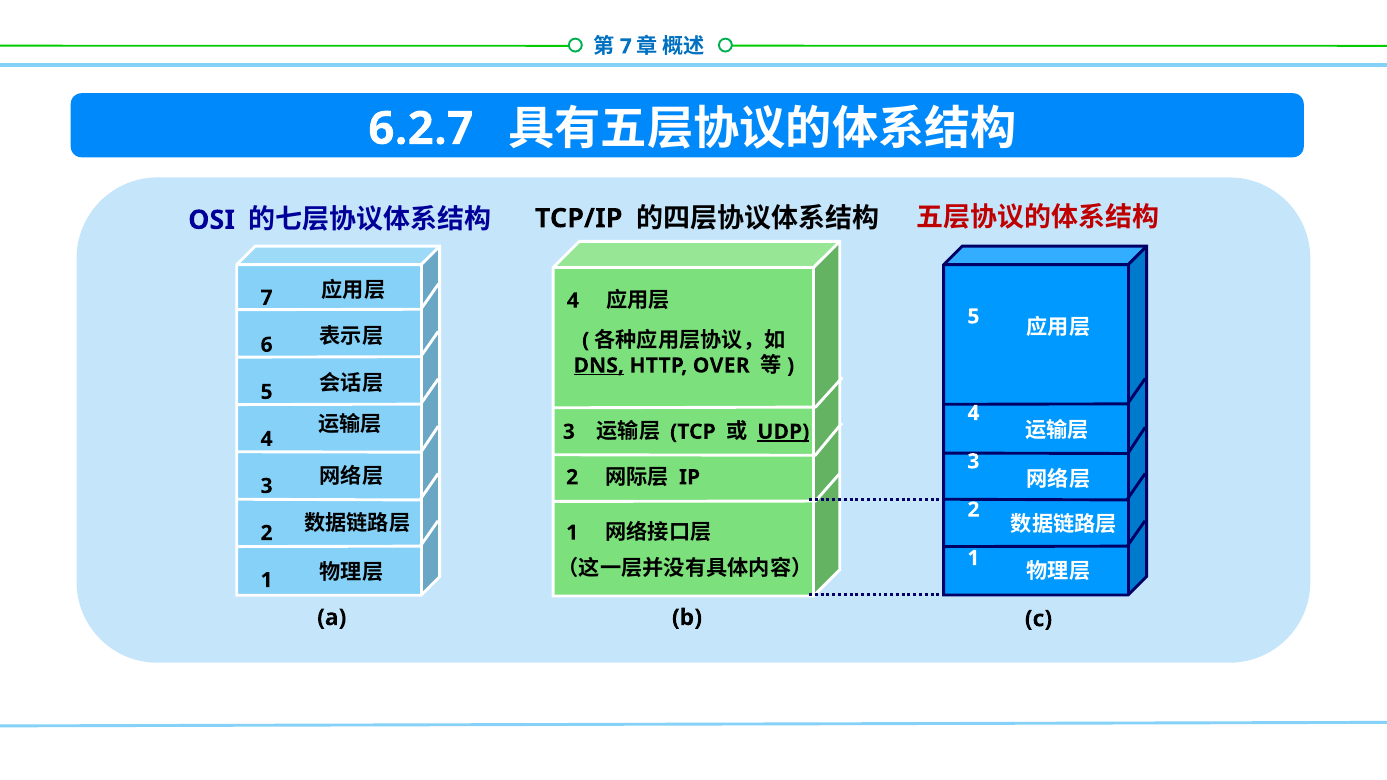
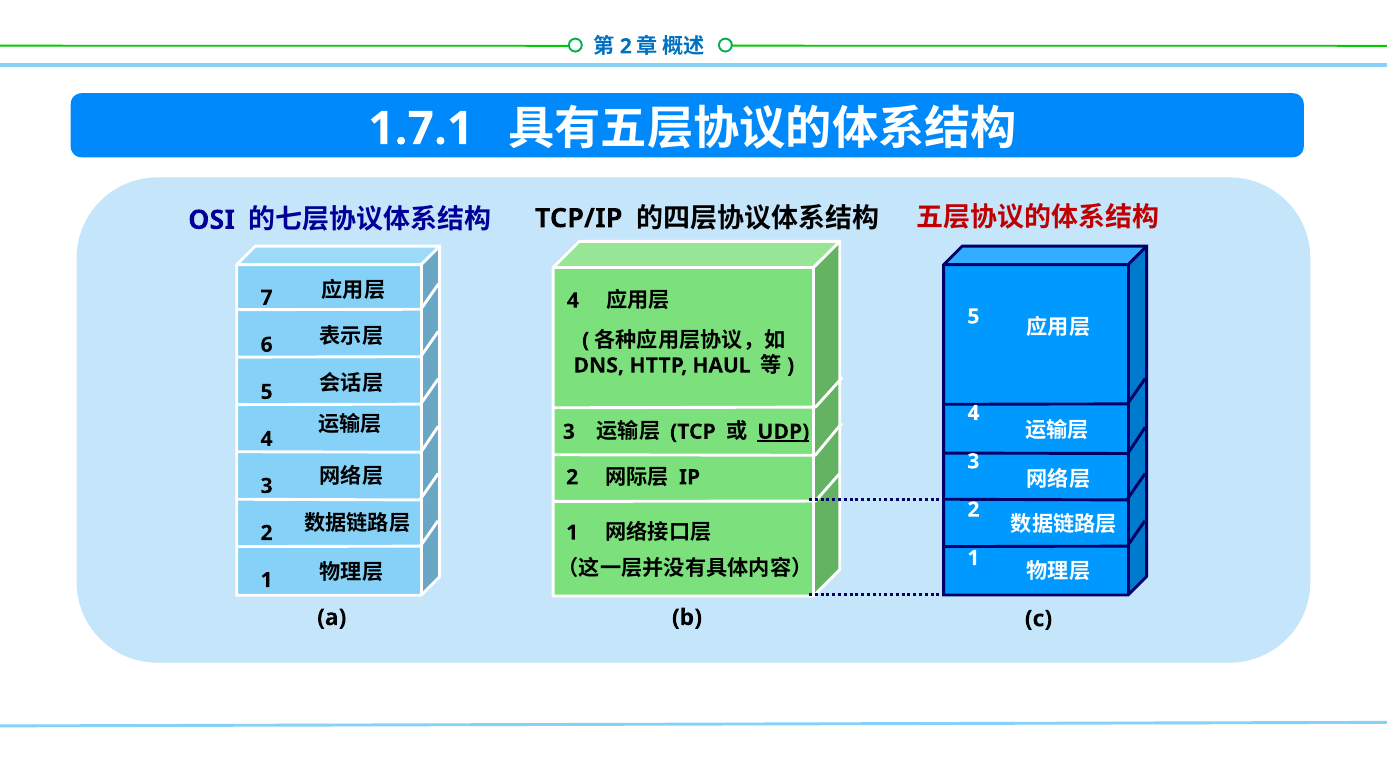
7 at (626, 46): 7 -> 2
6.2.7: 6.2.7 -> 1.7.1
DNS underline: present -> none
OVER: OVER -> HAUL
